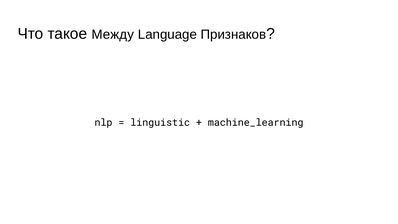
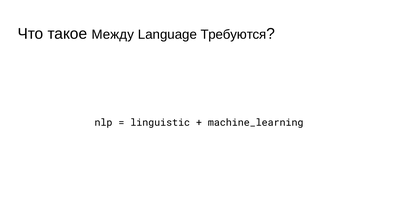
Признаков: Признаков -> Требуются
